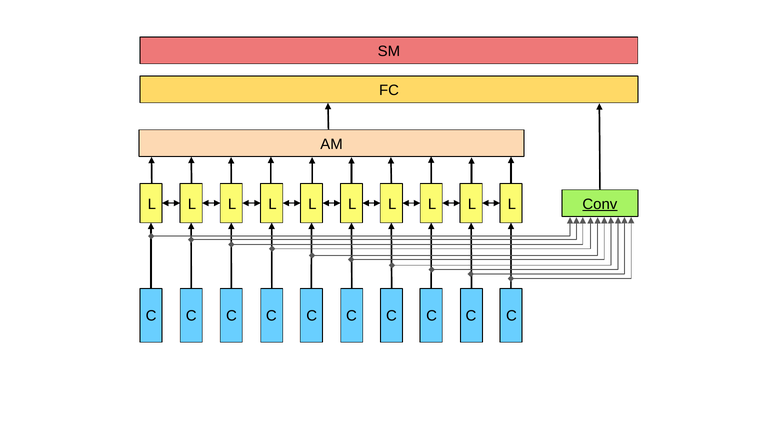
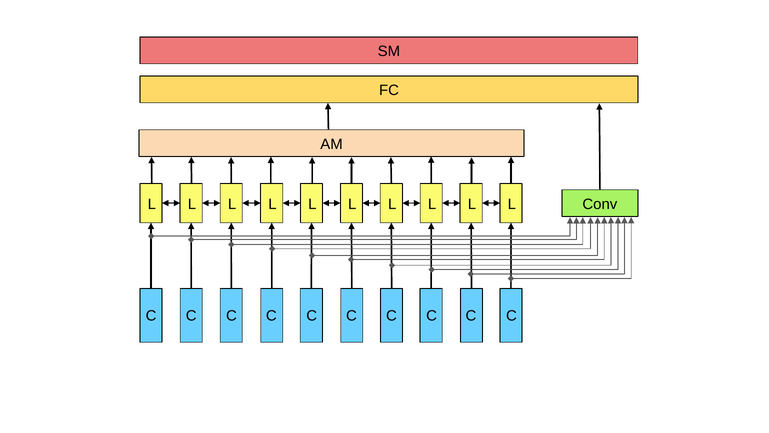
Conv underline: present -> none
